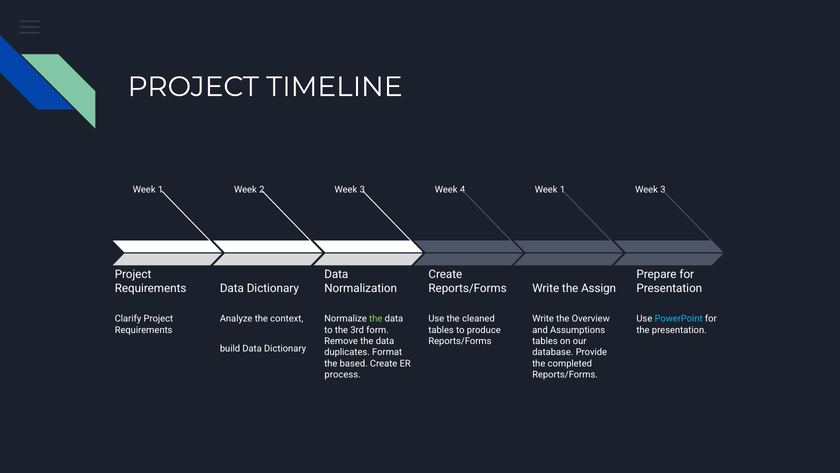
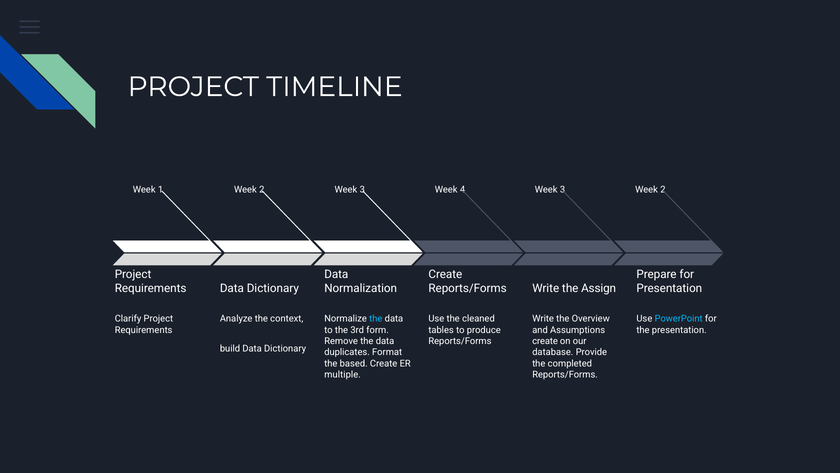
1 at (563, 189): 1 -> 3
3 at (663, 189): 3 -> 2
the at (376, 318) colour: light green -> light blue
tables at (545, 341): tables -> create
process: process -> multiple
